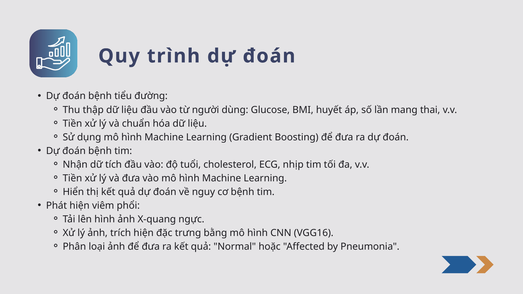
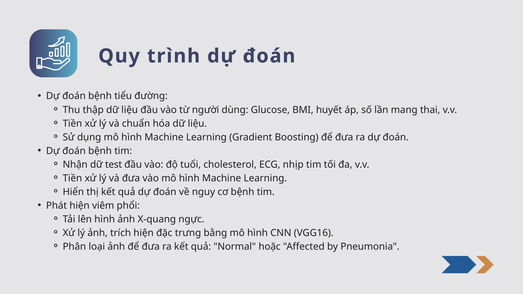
tích: tích -> test
